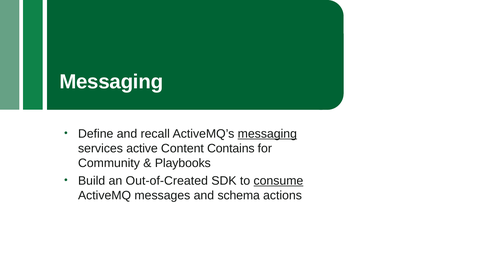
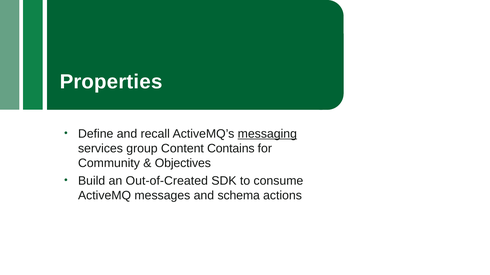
Messaging at (111, 82): Messaging -> Properties
active: active -> group
Playbooks: Playbooks -> Objectives
consume underline: present -> none
